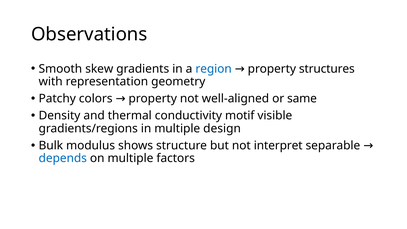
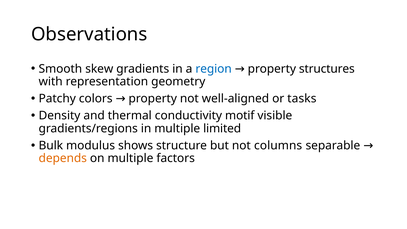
same: same -> tasks
design: design -> limited
interpret: interpret -> columns
depends colour: blue -> orange
